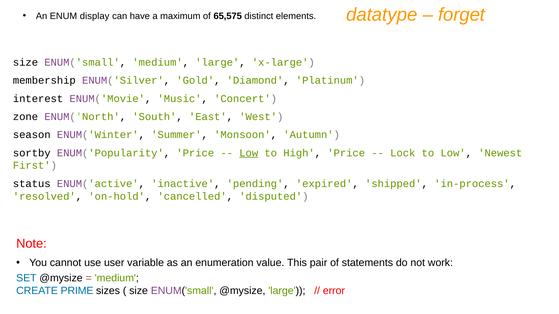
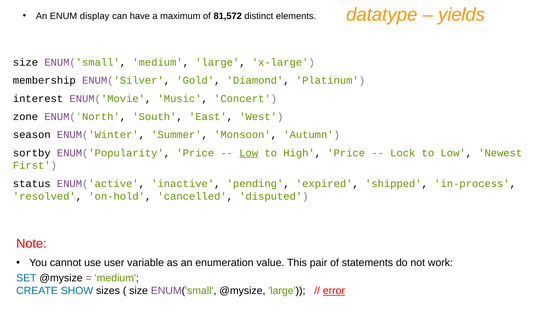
forget: forget -> yields
65,575: 65,575 -> 81,572
PRIME: PRIME -> SHOW
error underline: none -> present
